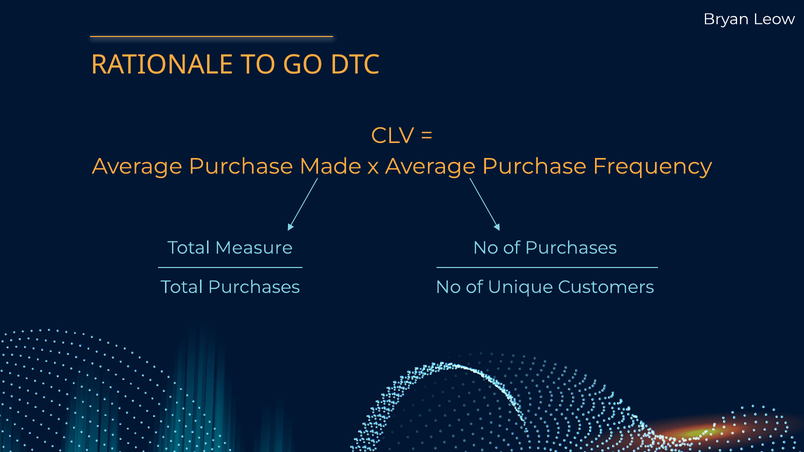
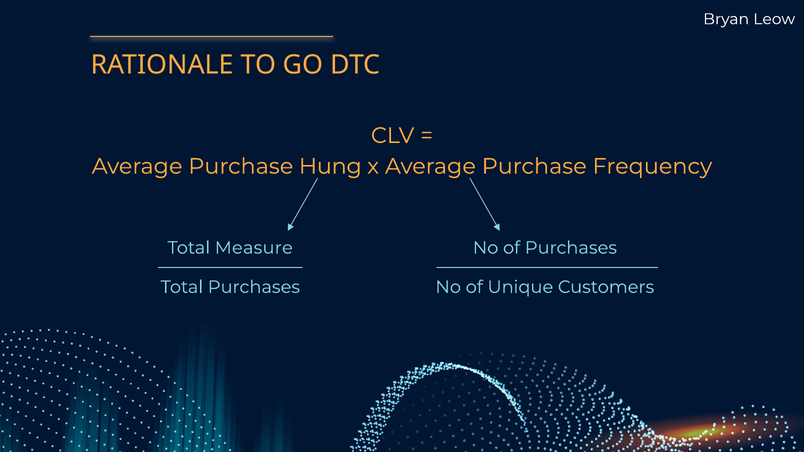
Made: Made -> Hung
